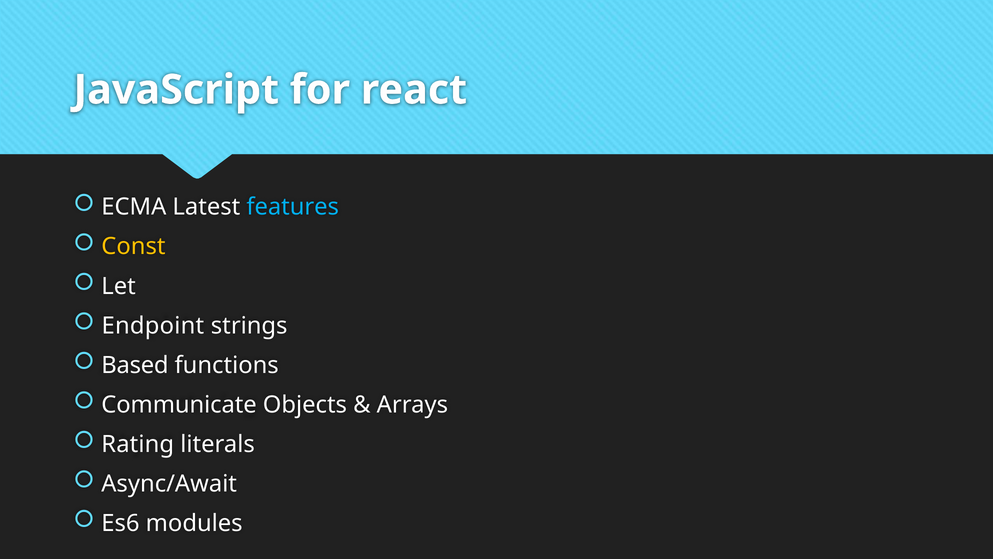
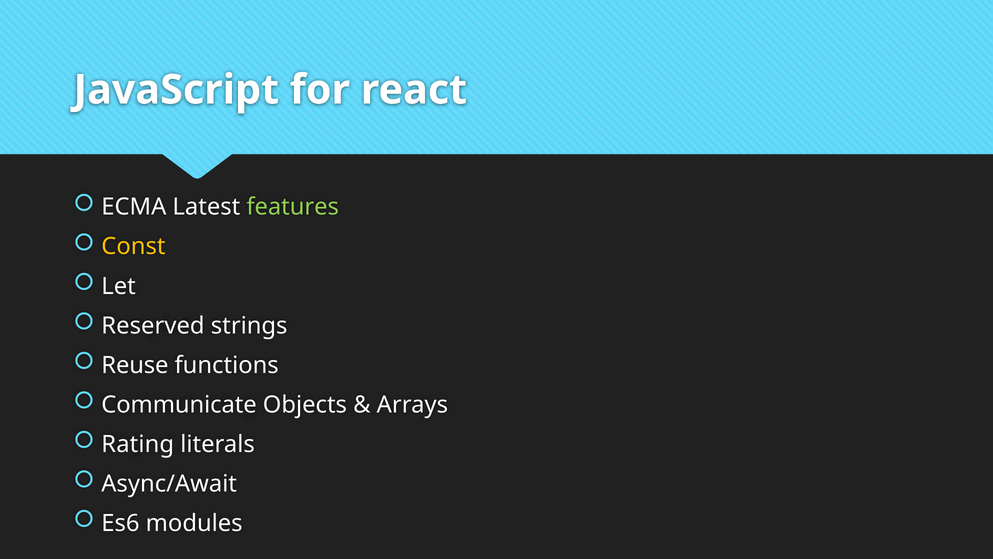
features colour: light blue -> light green
Endpoint: Endpoint -> Reserved
Based: Based -> Reuse
